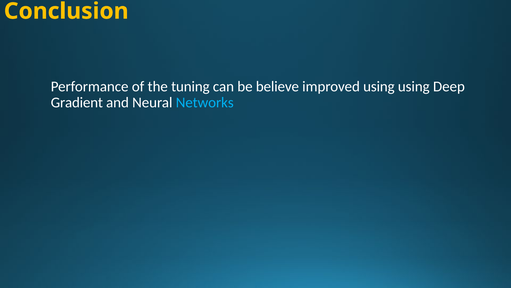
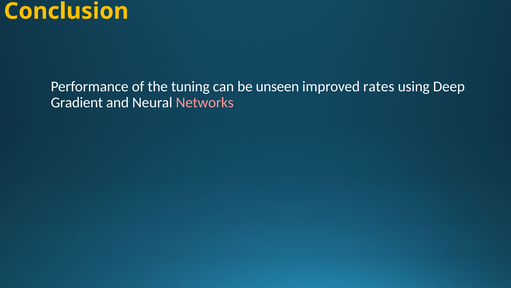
believe: believe -> unseen
improved using: using -> rates
Networks colour: light blue -> pink
